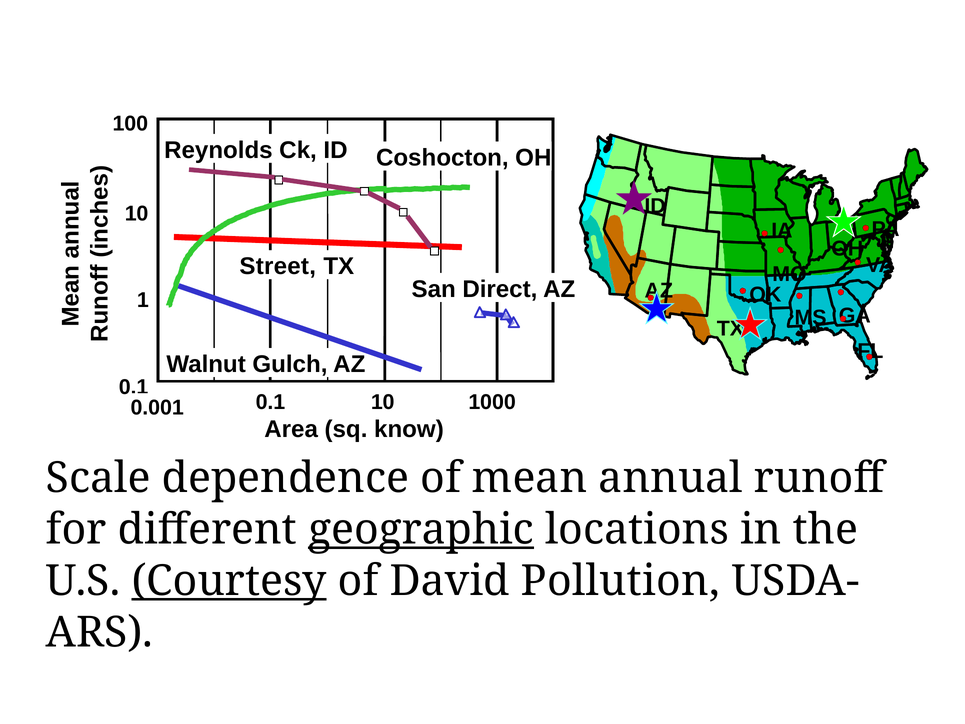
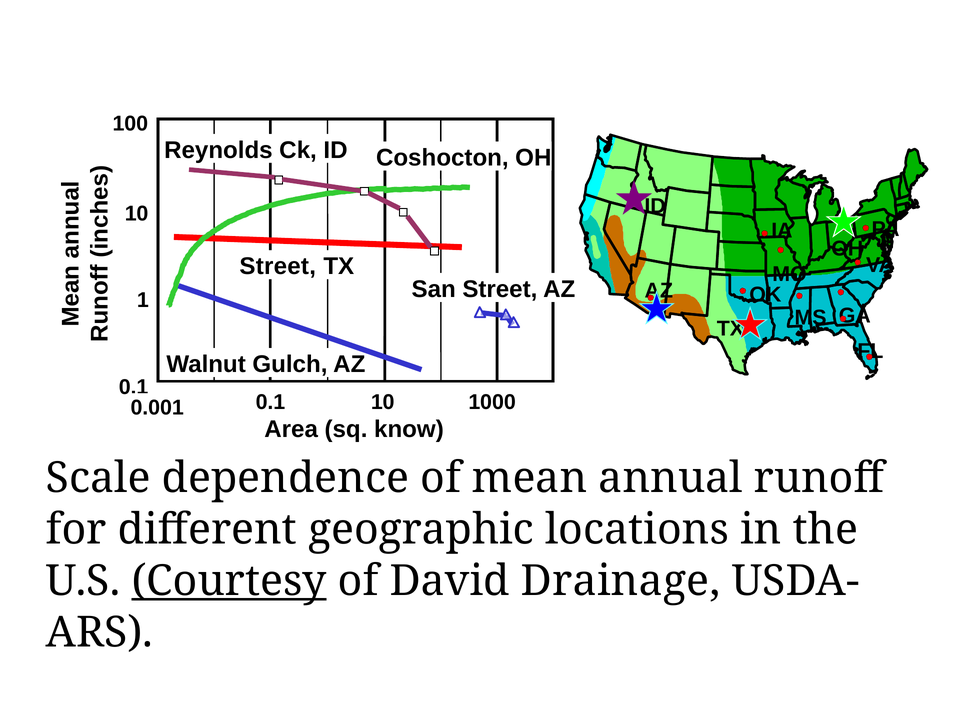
San Direct: Direct -> Street
geographic underline: present -> none
Pollution: Pollution -> Drainage
